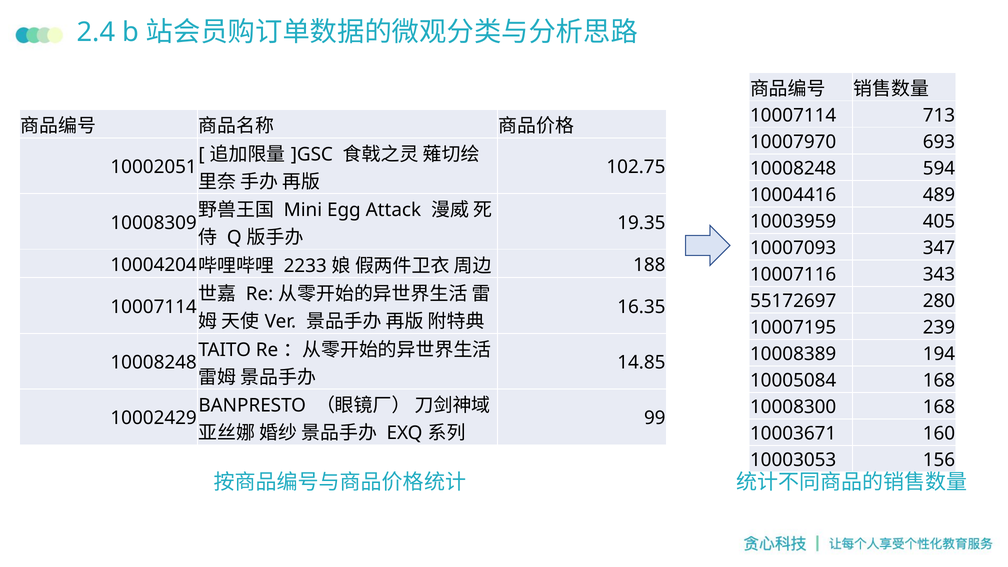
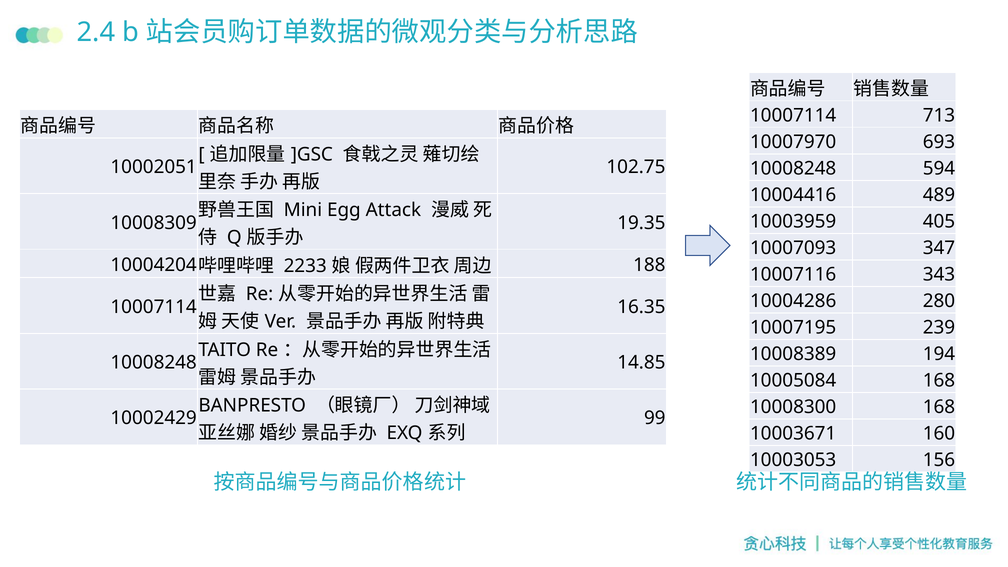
55172697: 55172697 -> 10004286
